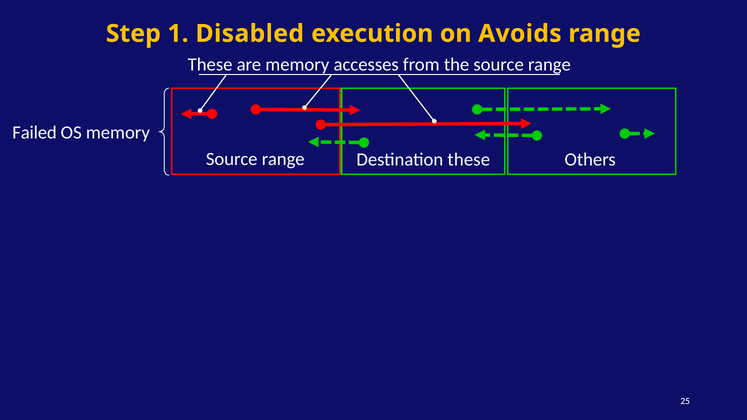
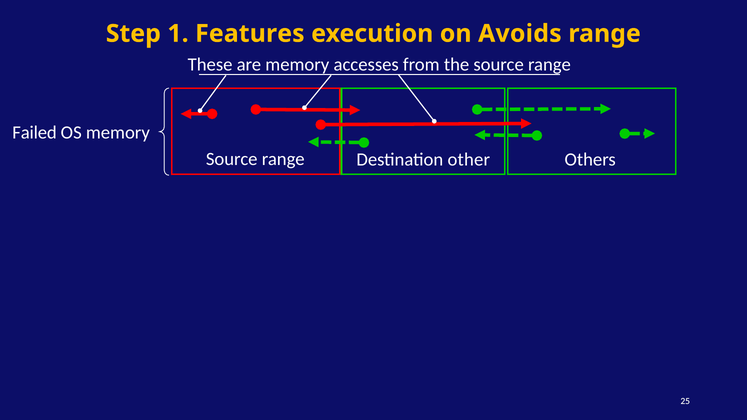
Disabled: Disabled -> Features
Destination these: these -> other
